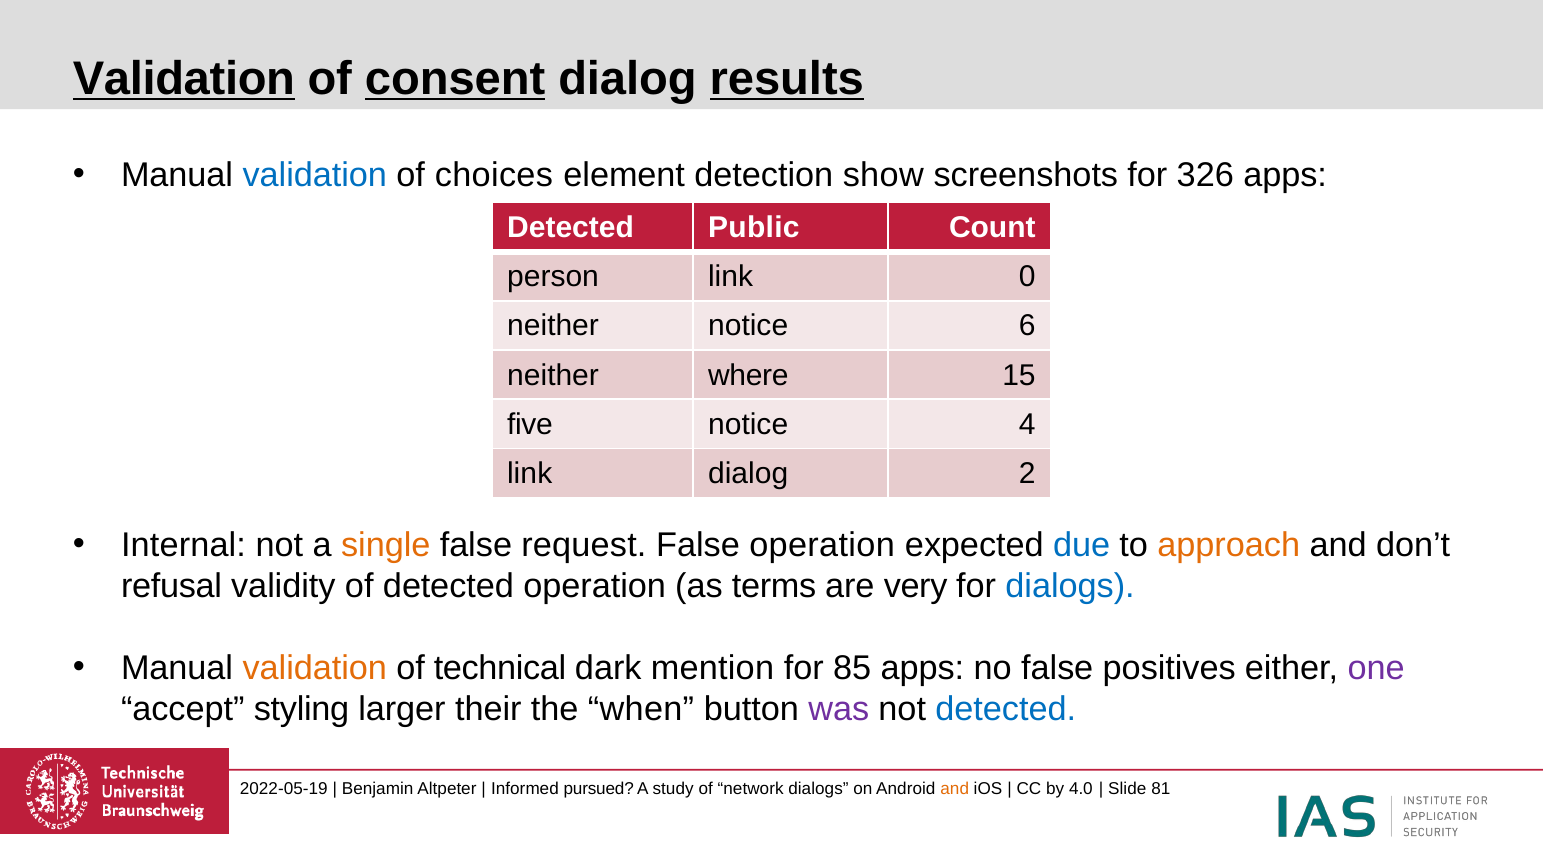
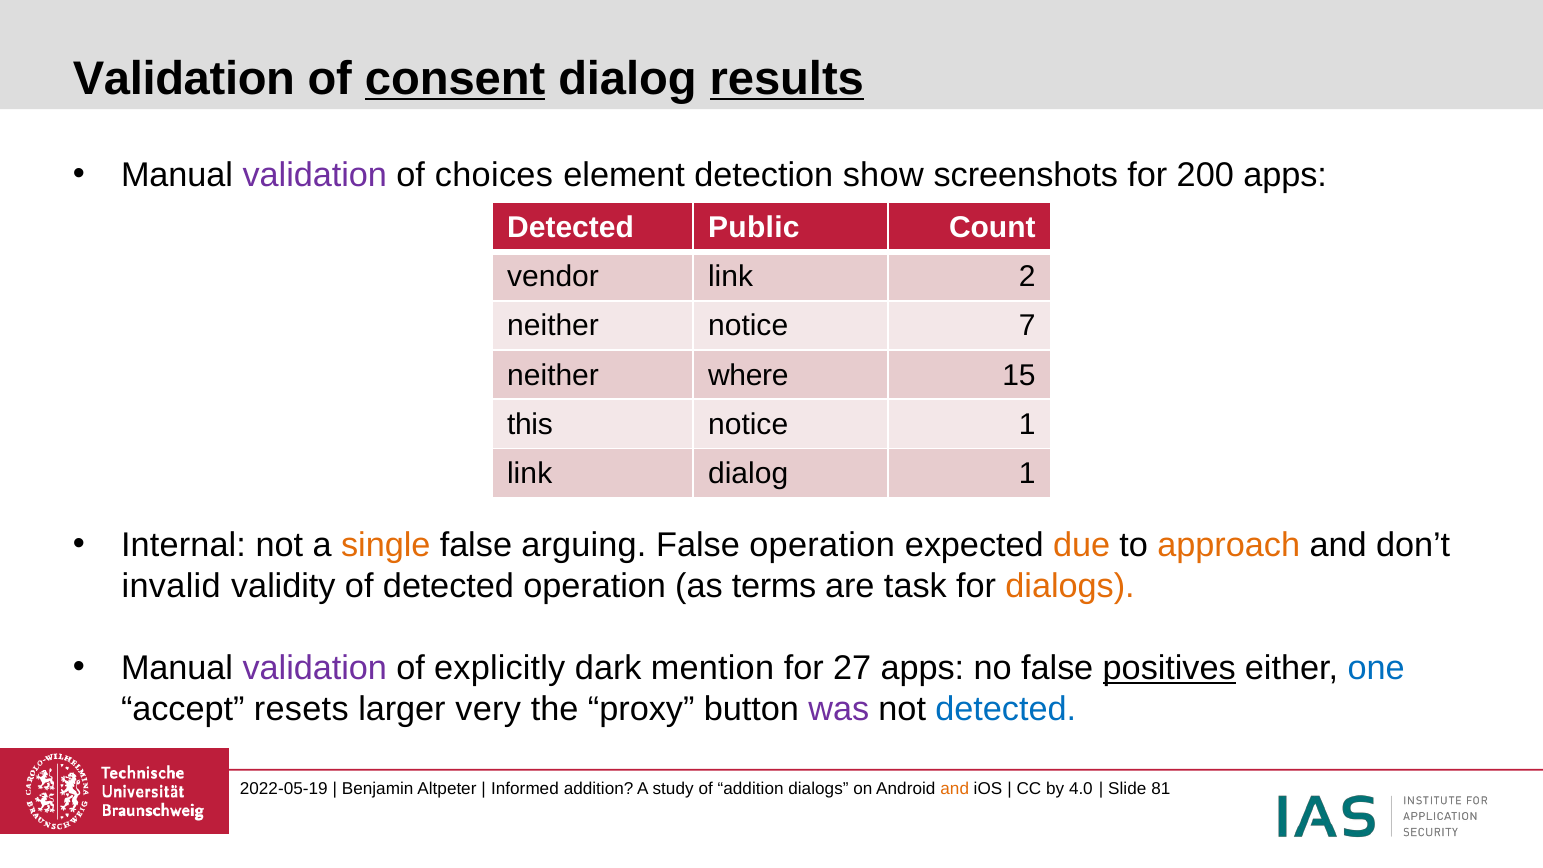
Validation at (184, 79) underline: present -> none
validation at (315, 175) colour: blue -> purple
326: 326 -> 200
person: person -> vendor
0: 0 -> 2
6: 6 -> 7
five: five -> this
notice 4: 4 -> 1
dialog 2: 2 -> 1
request: request -> arguing
due colour: blue -> orange
refusal: refusal -> invalid
very: very -> task
dialogs at (1070, 586) colour: blue -> orange
validation at (315, 668) colour: orange -> purple
technical: technical -> explicitly
85: 85 -> 27
positives underline: none -> present
one colour: purple -> blue
styling: styling -> resets
their: their -> very
when: when -> proxy
pursued at (599, 789): pursued -> addition
of network: network -> addition
